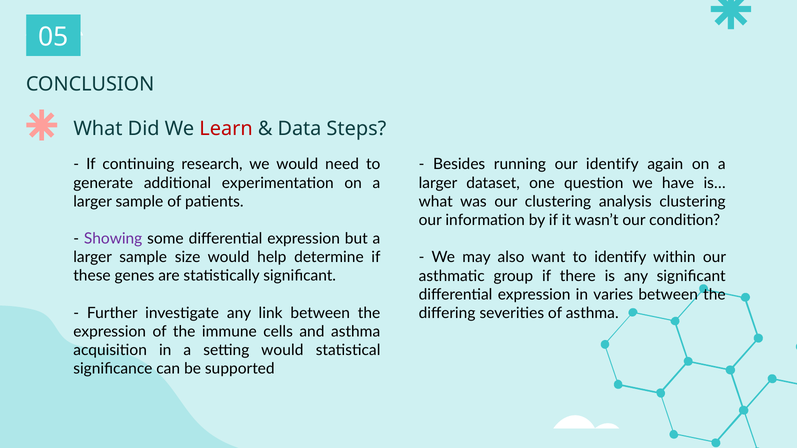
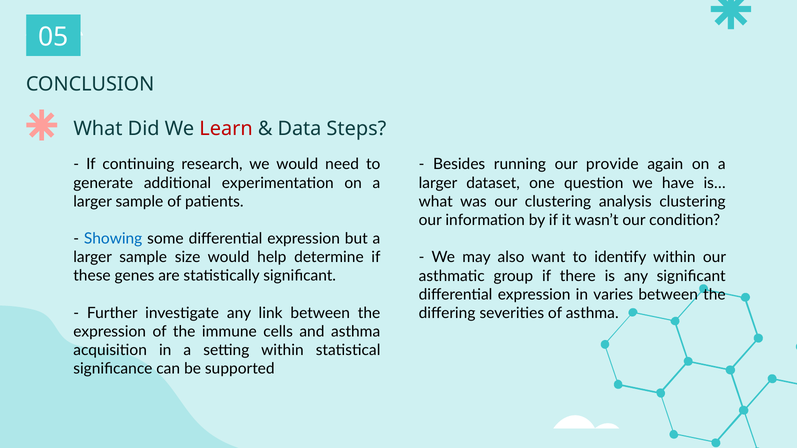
our identify: identify -> provide
Showing colour: purple -> blue
setting would: would -> within
